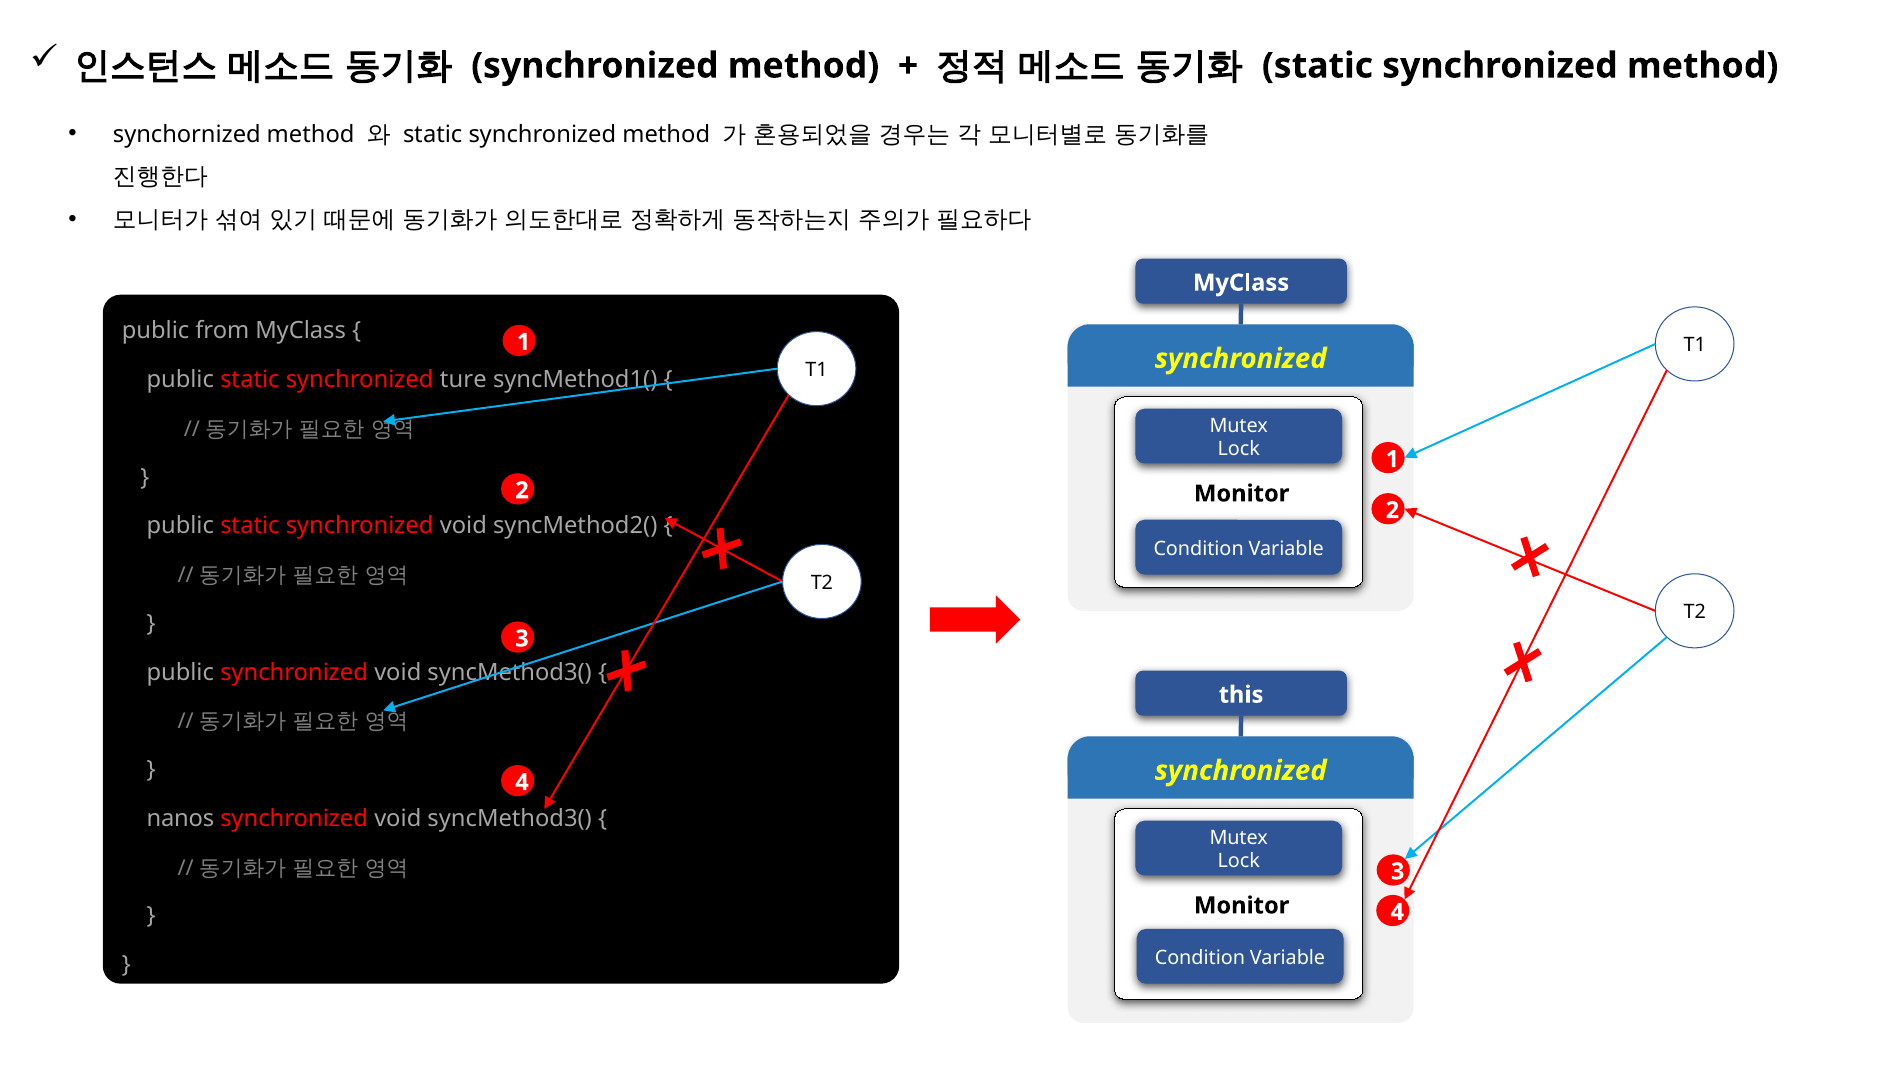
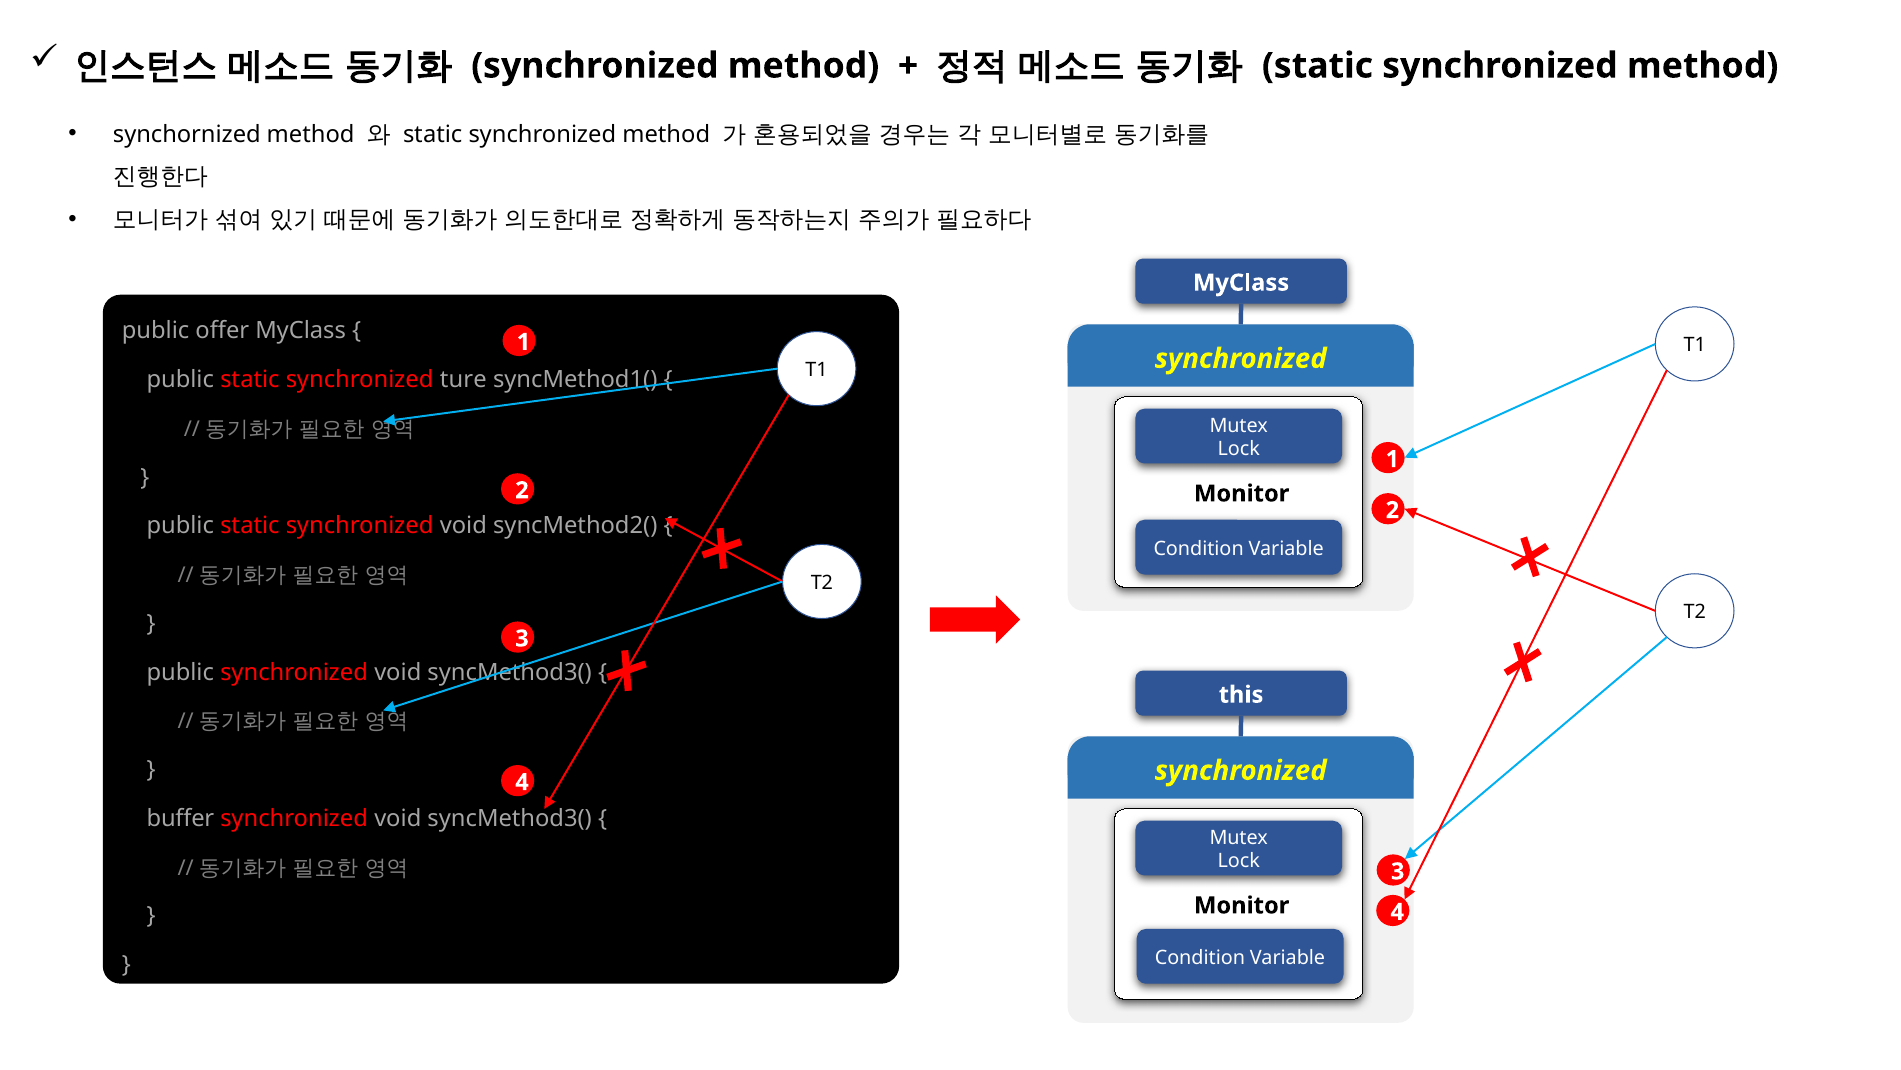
from: from -> offer
nanos: nanos -> buffer
